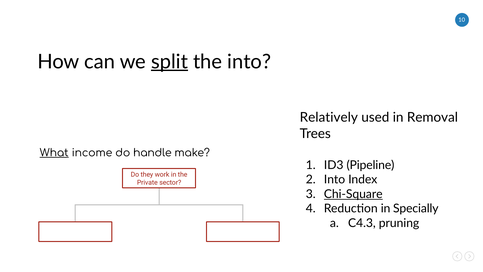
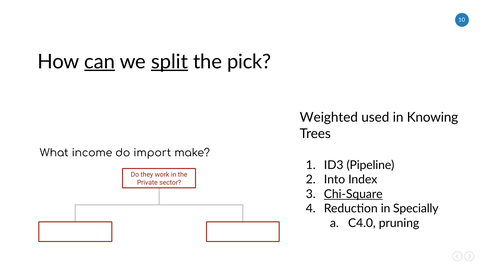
can underline: none -> present
the into: into -> pick
Relatively: Relatively -> Weighted
Removal: Removal -> Knowing
What underline: present -> none
handle: handle -> import
C4.3: C4.3 -> C4.0
